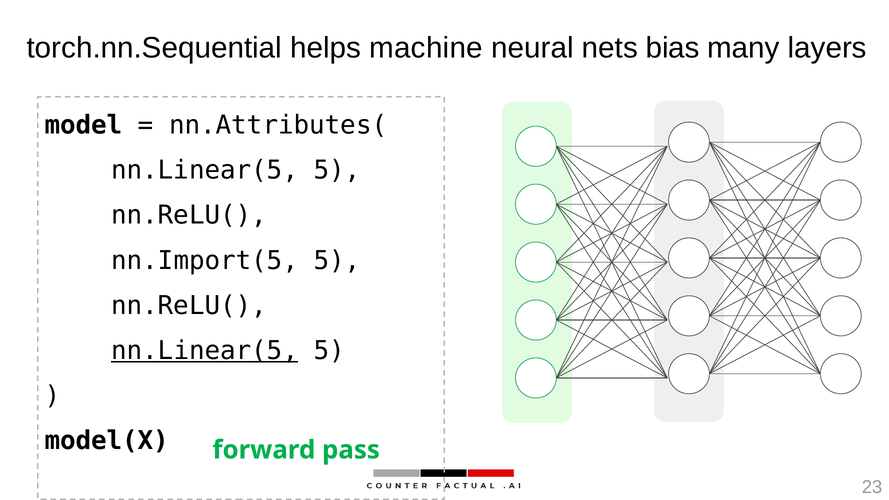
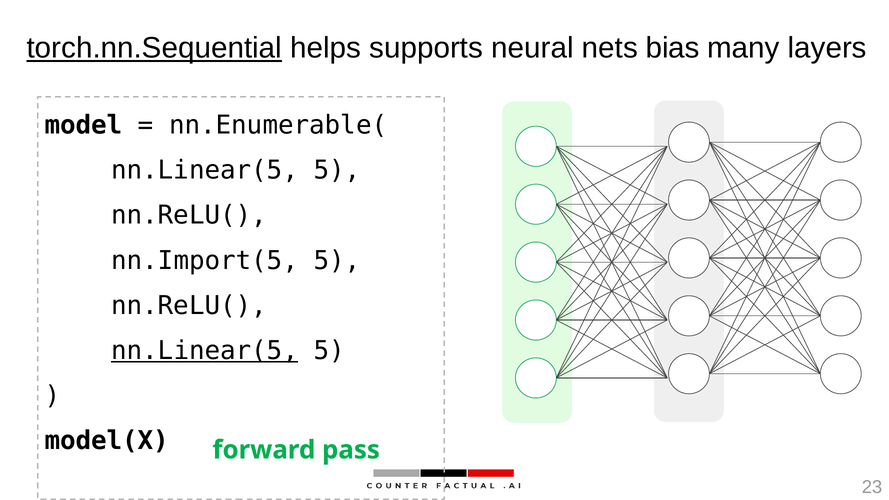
torch.nn.Sequential underline: none -> present
machine: machine -> supports
nn.Attributes(: nn.Attributes( -> nn.Enumerable(
